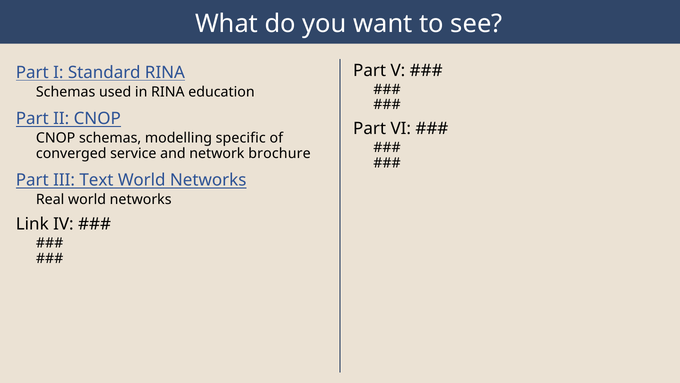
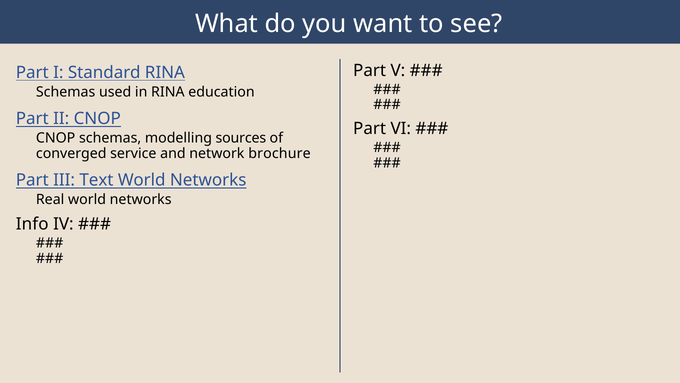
specific: specific -> sources
Link: Link -> Info
